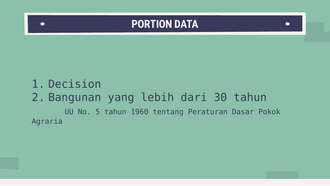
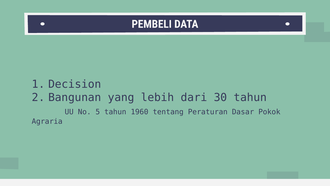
PORTION: PORTION -> PEMBELI
